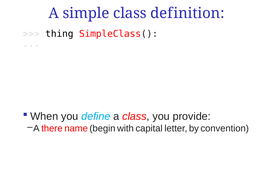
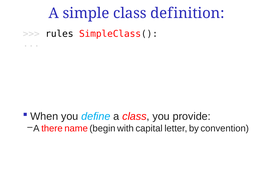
thing: thing -> rules
